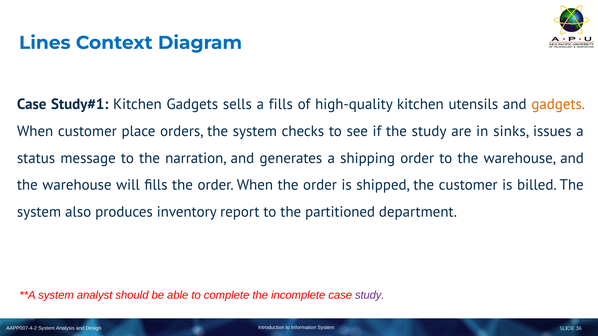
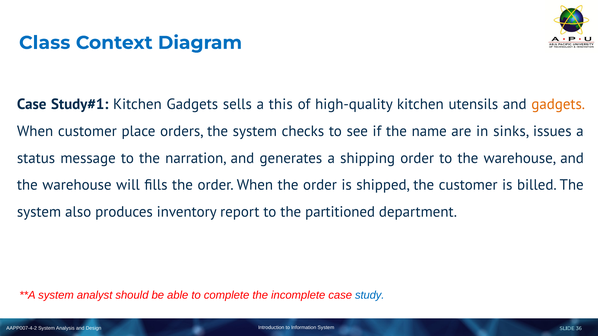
Lines: Lines -> Class
a fills: fills -> this
the study: study -> name
study at (370, 296) colour: purple -> blue
